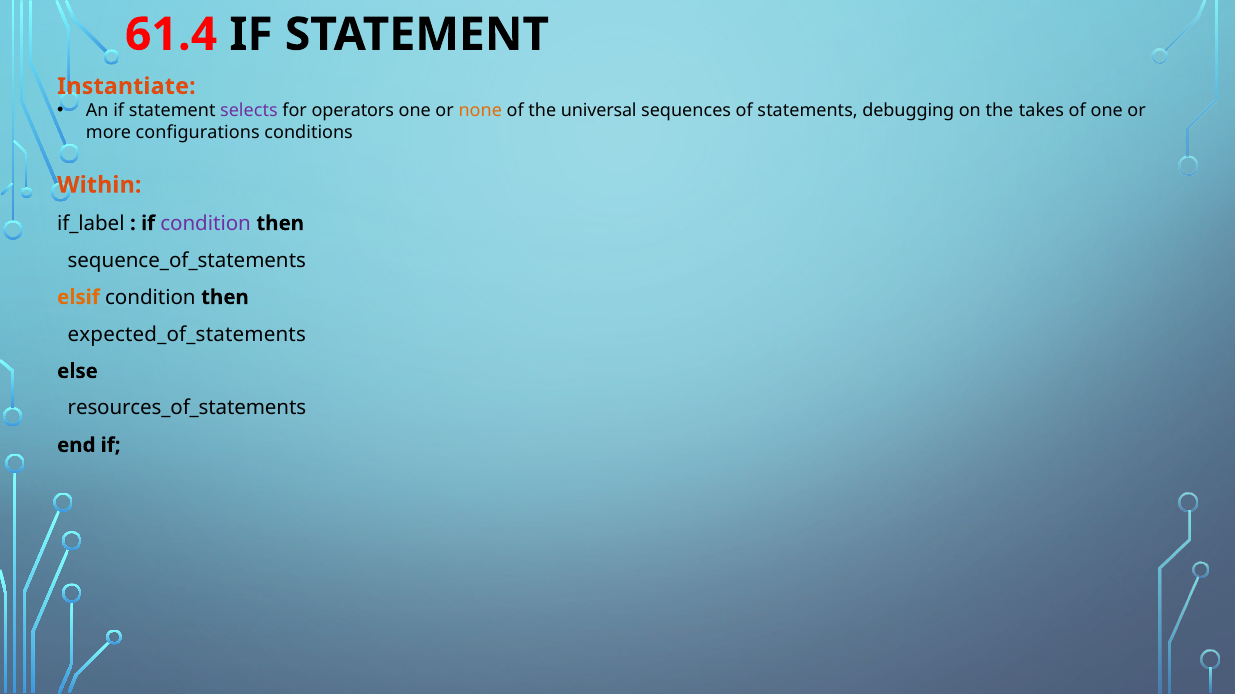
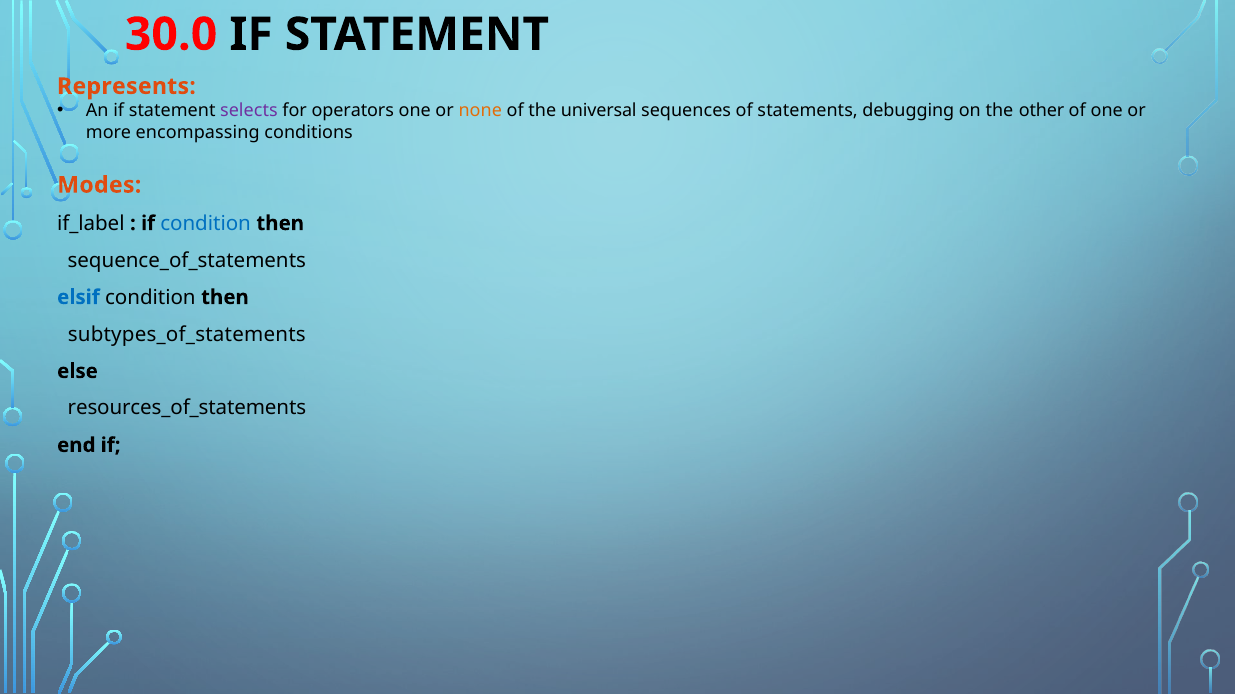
61.4: 61.4 -> 30.0
Instantiate: Instantiate -> Represents
takes: takes -> other
configurations: configurations -> encompassing
Within: Within -> Modes
condition at (206, 224) colour: purple -> blue
elsif colour: orange -> blue
expected_of_statements: expected_of_statements -> subtypes_of_statements
